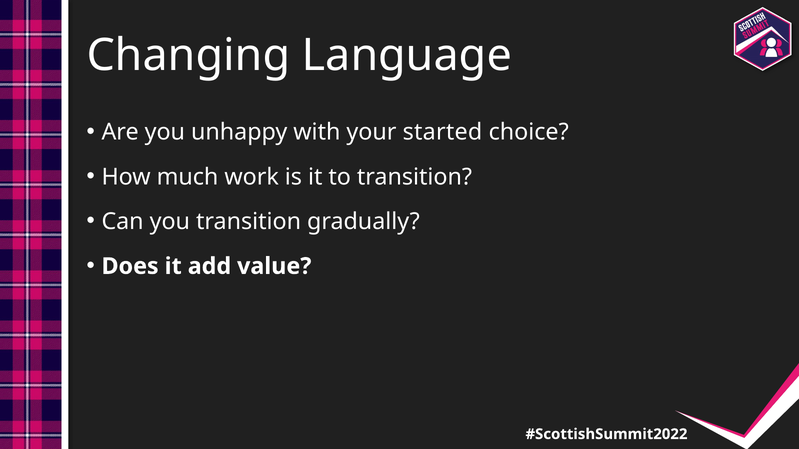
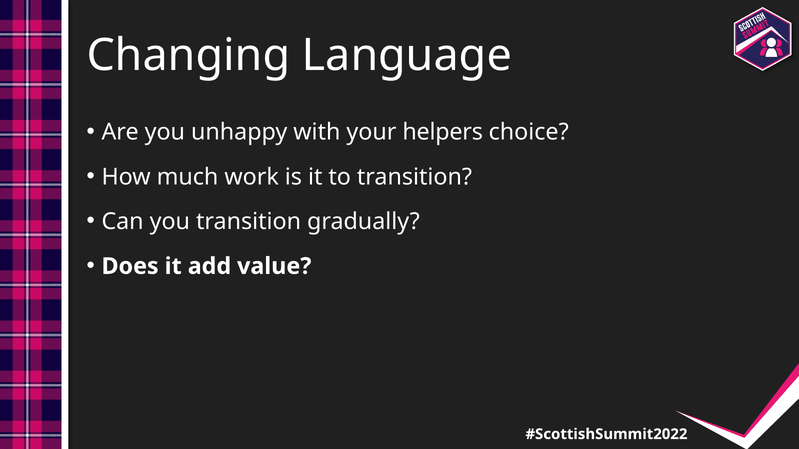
started: started -> helpers
